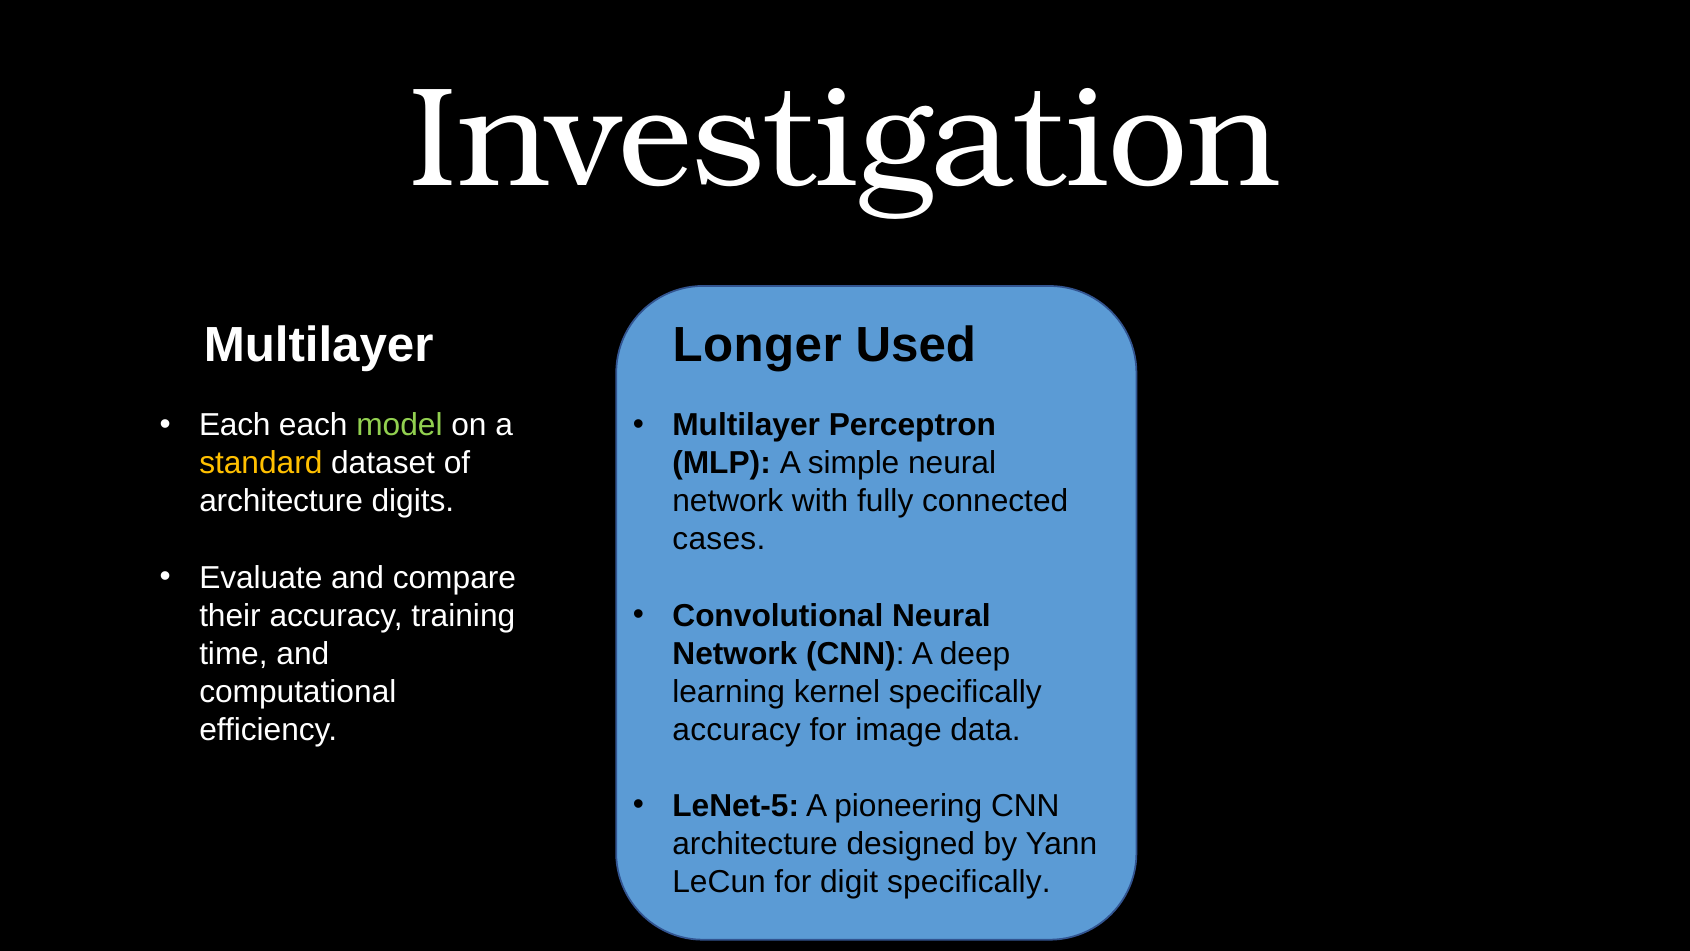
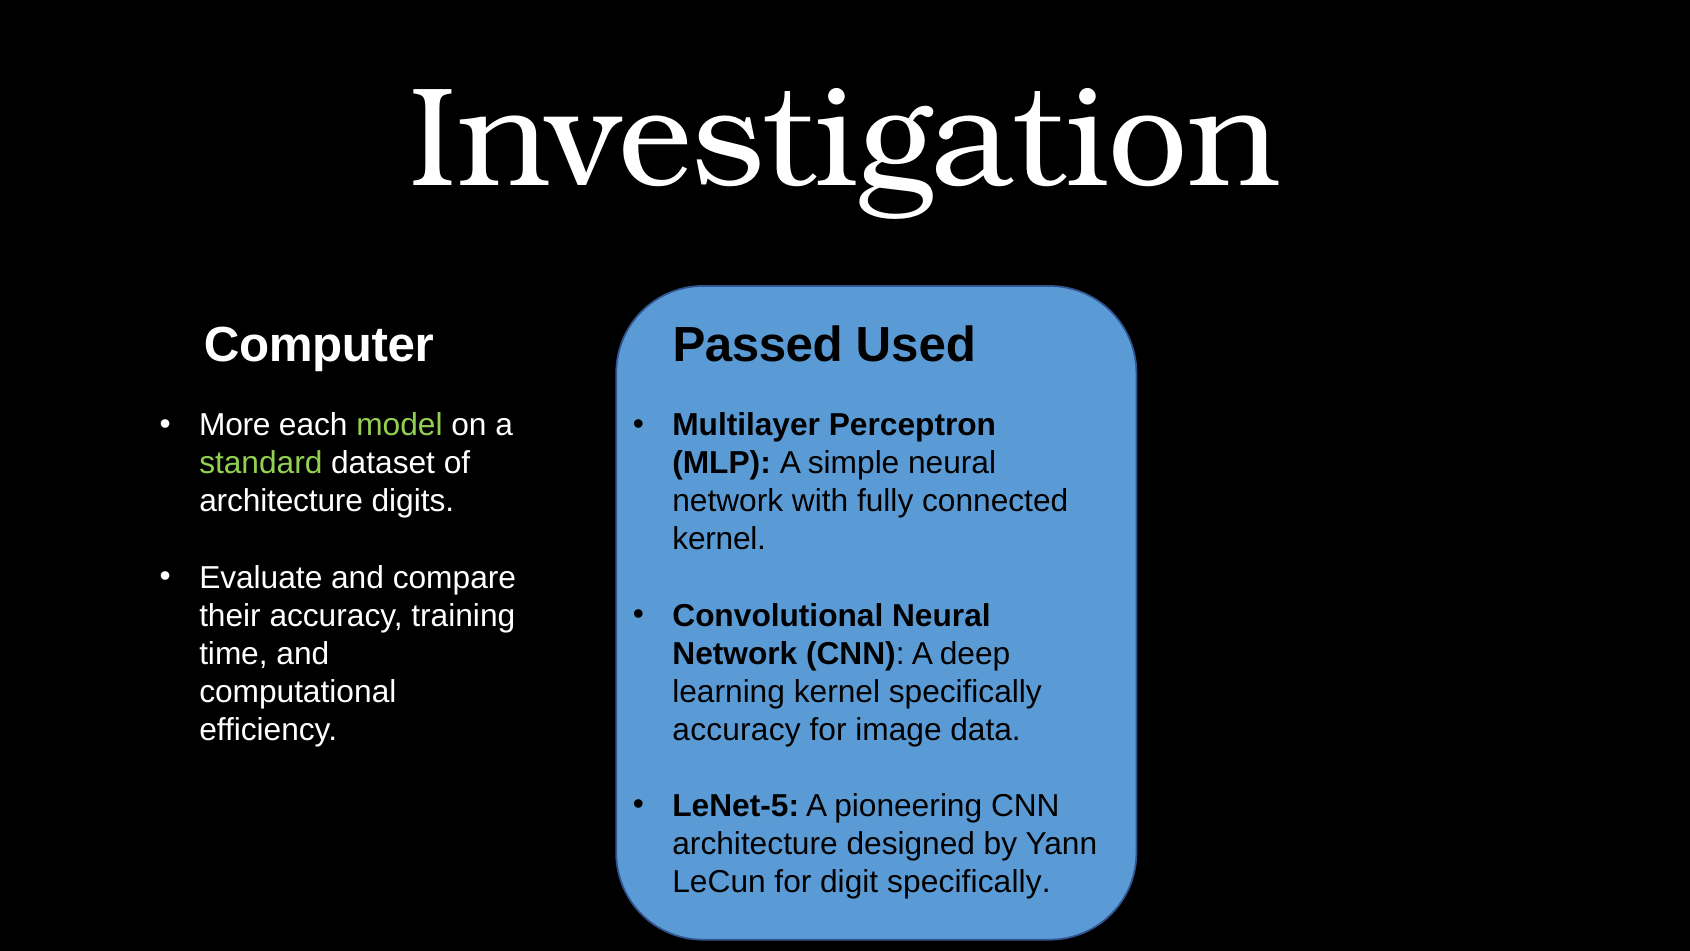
Multilayer at (319, 345): Multilayer -> Computer
Longer: Longer -> Passed
Each at (235, 425): Each -> More
standard colour: yellow -> light green
cases at (719, 539): cases -> kernel
